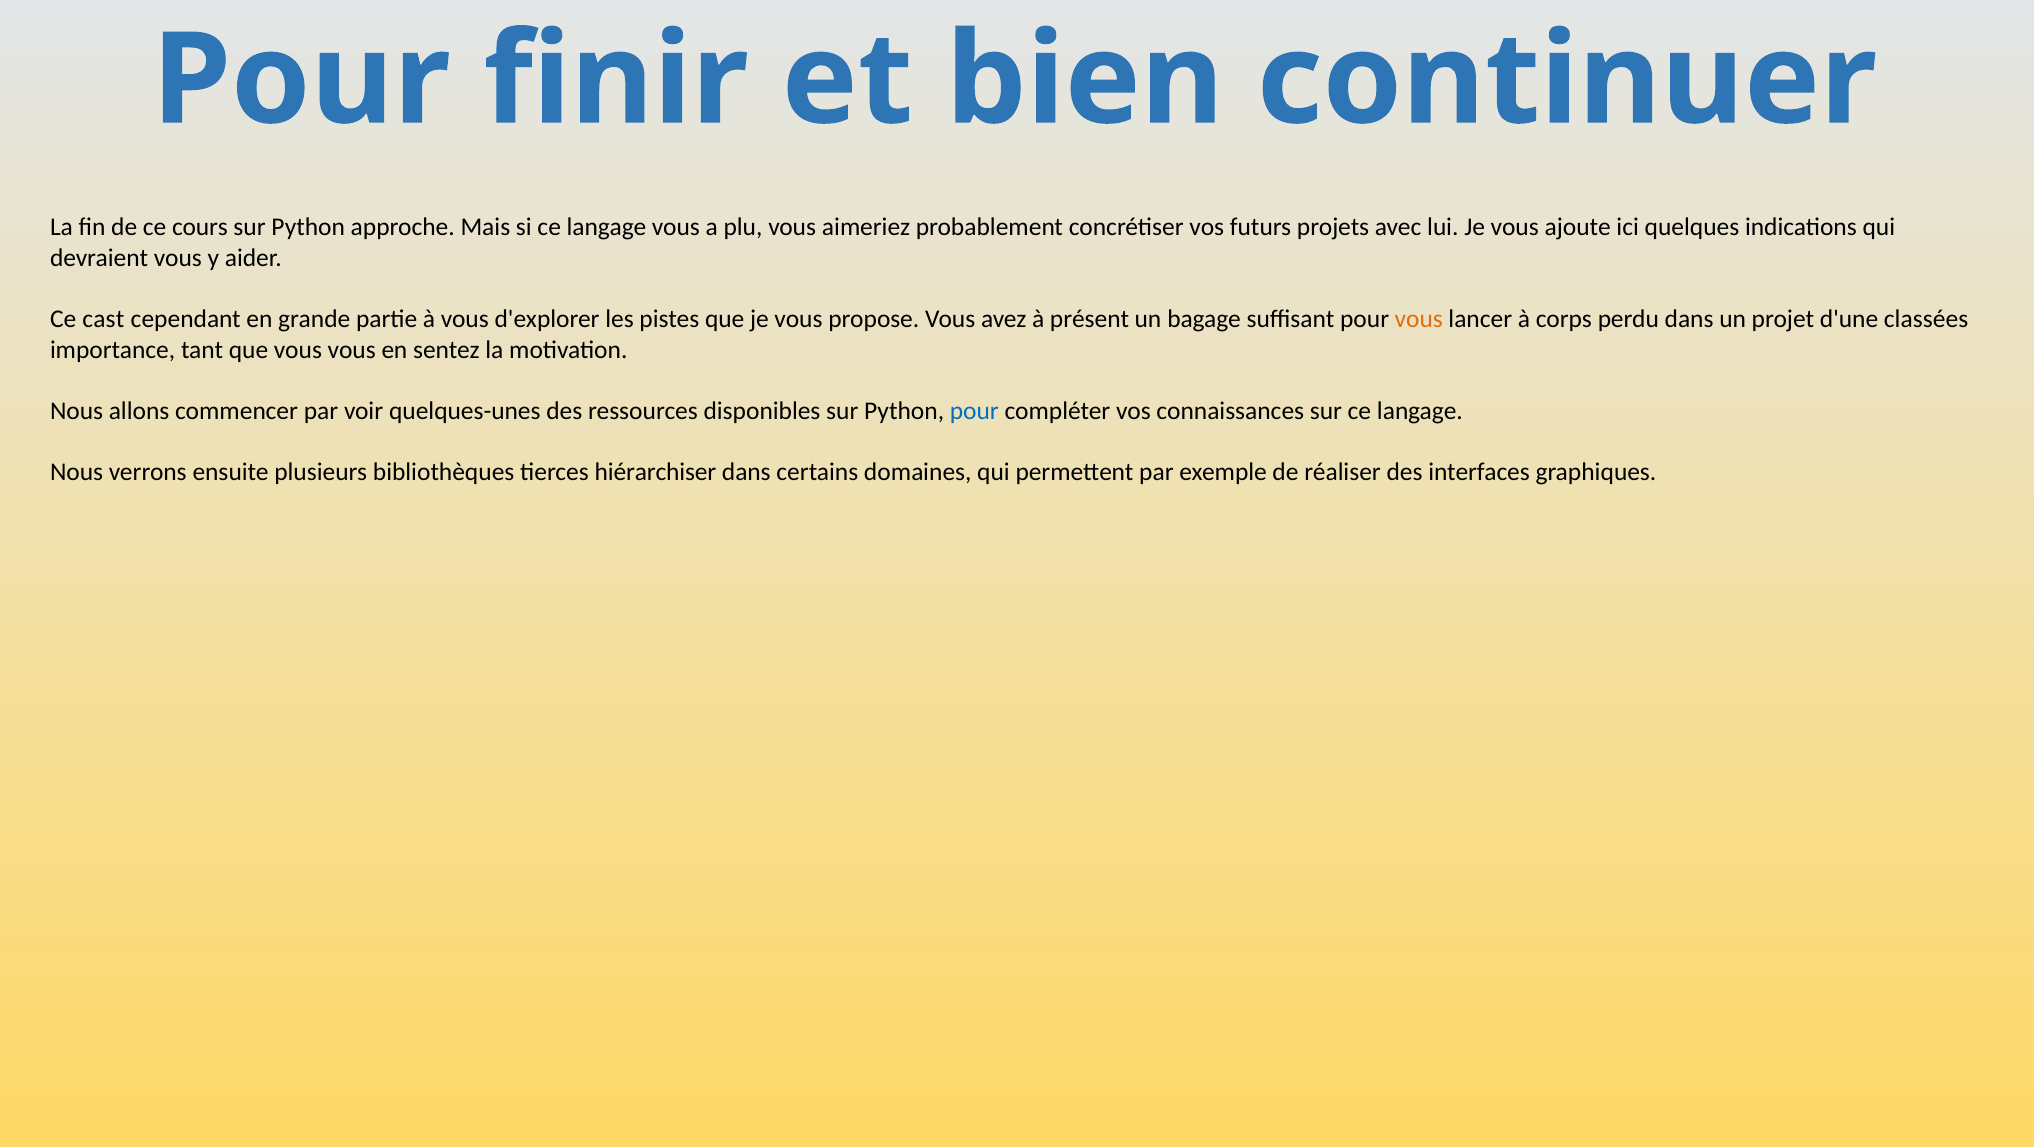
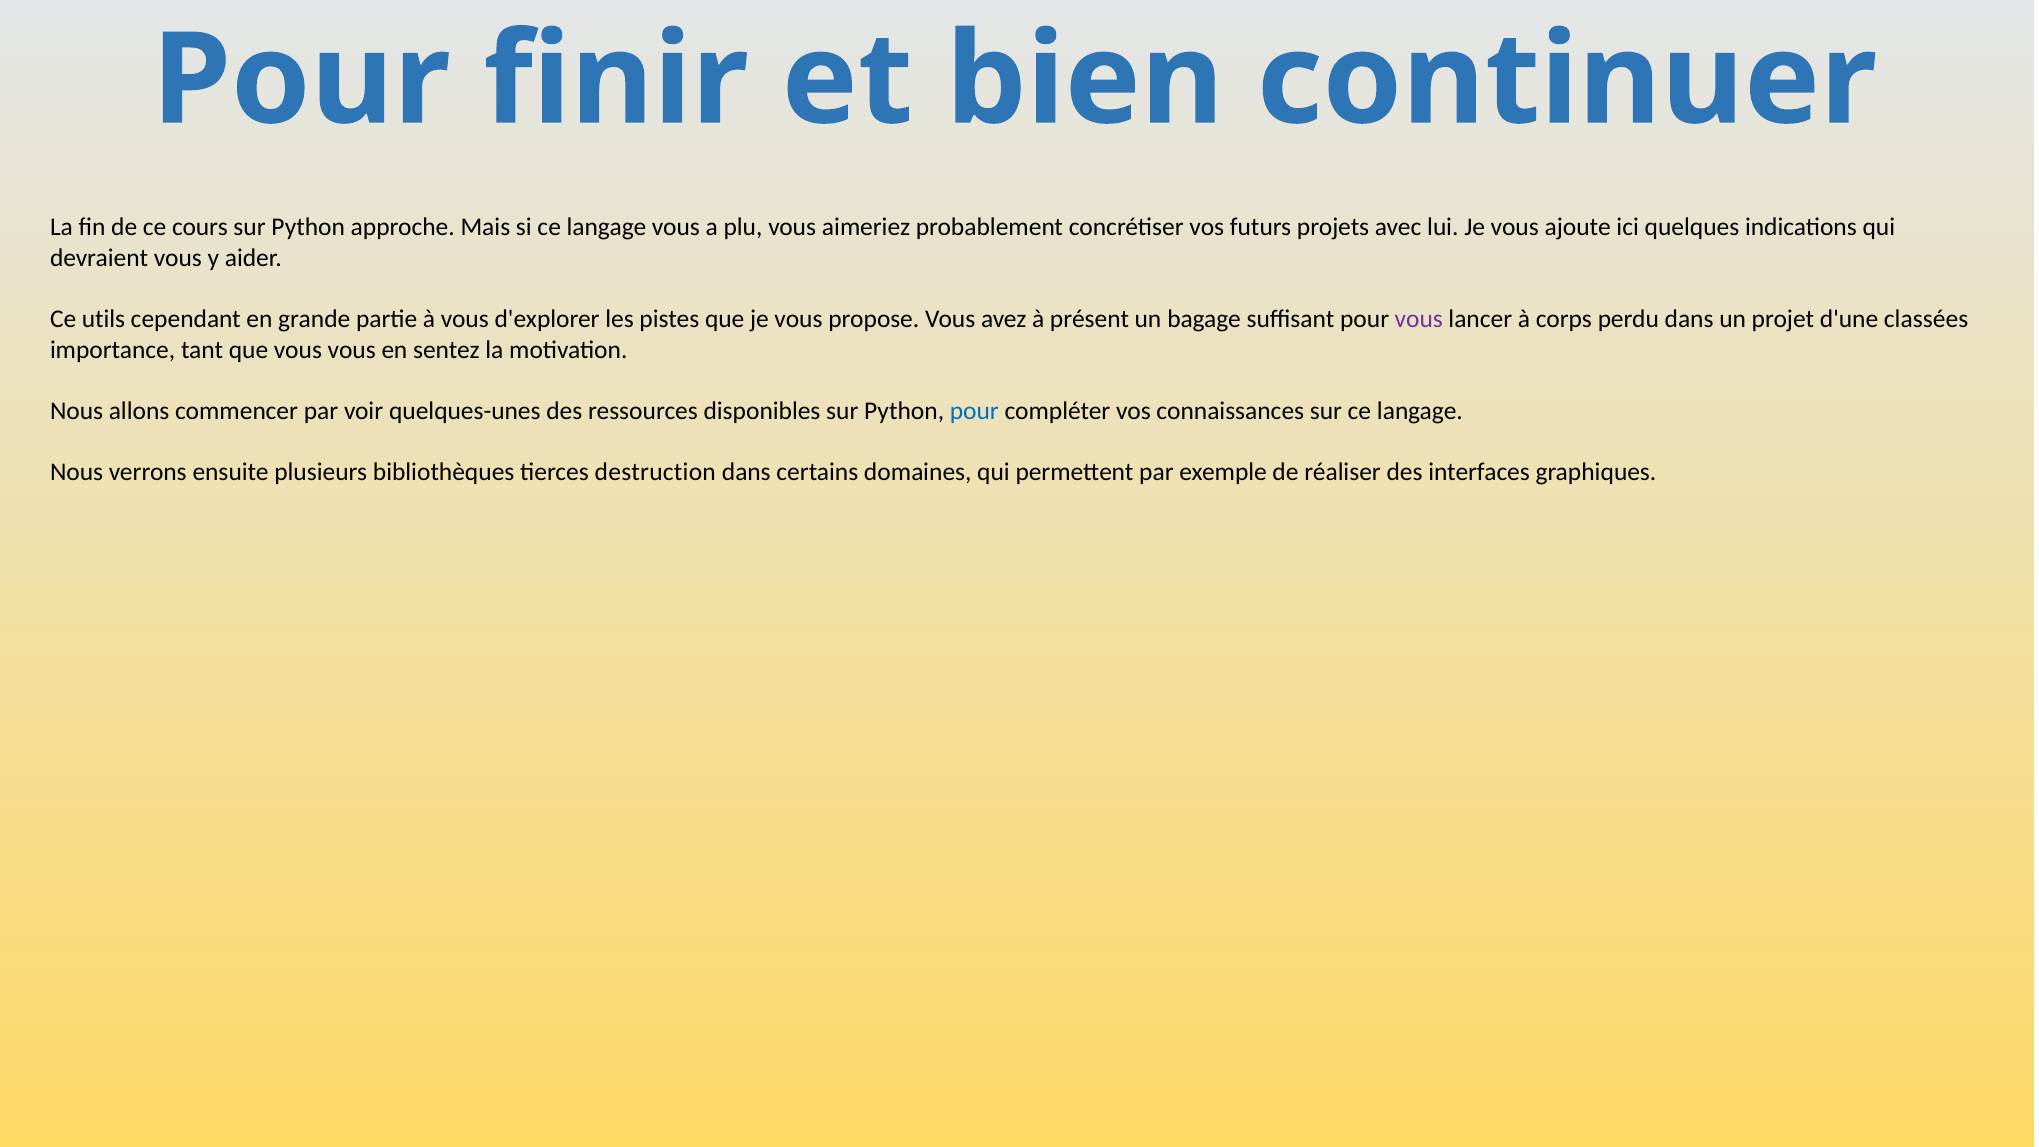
cast: cast -> utils
vous at (1419, 319) colour: orange -> purple
hiérarchiser: hiérarchiser -> destruction
